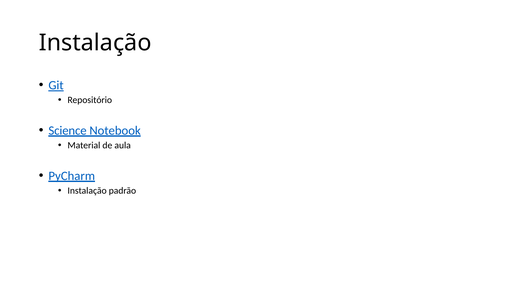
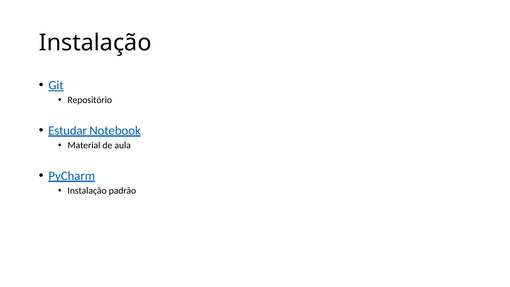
Science: Science -> Estudar
